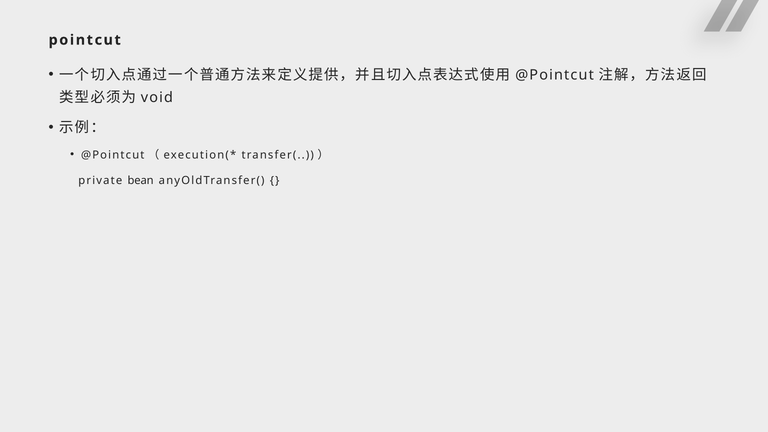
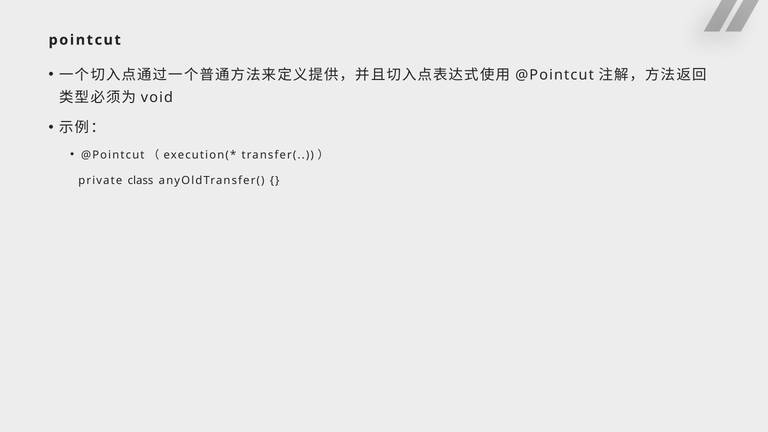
bean: bean -> class
